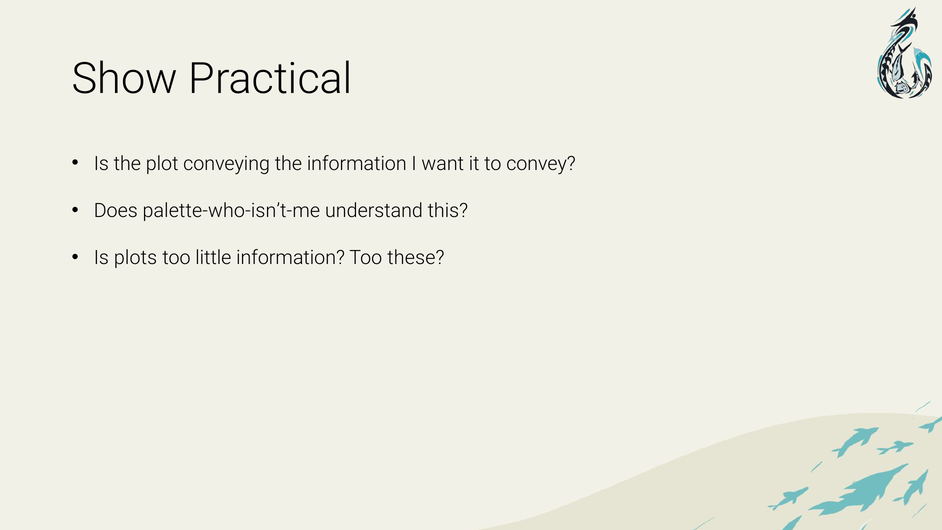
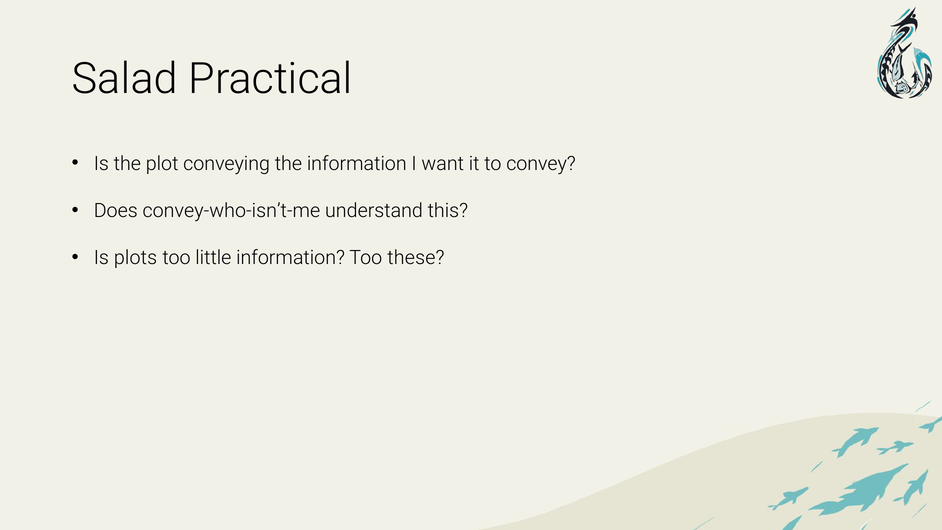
Show: Show -> Salad
palette-who-isn’t-me: palette-who-isn’t-me -> convey-who-isn’t-me
